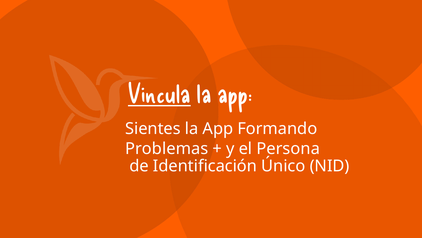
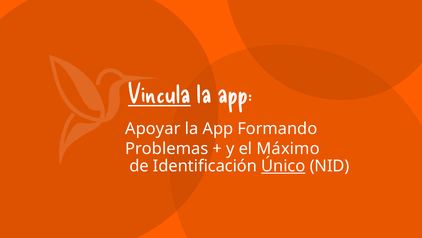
Sientes: Sientes -> Apoyar
Persona: Persona -> Máximo
Único underline: none -> present
